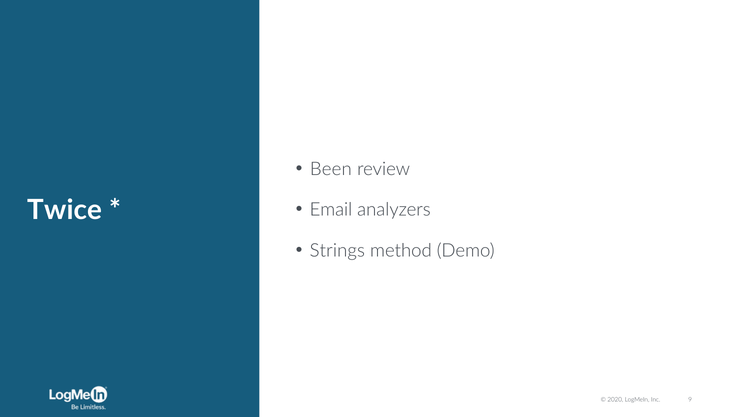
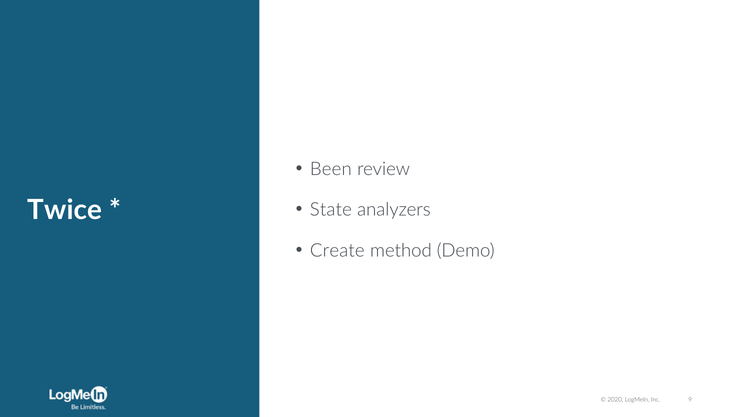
Email: Email -> State
Strings: Strings -> Create
